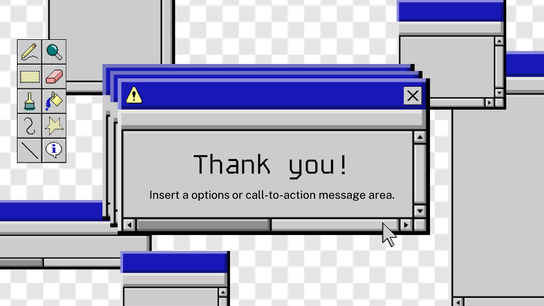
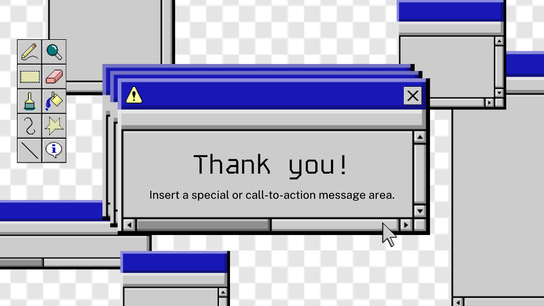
options: options -> special
